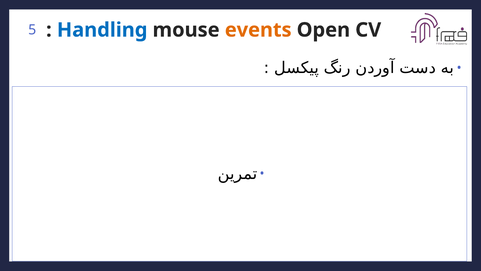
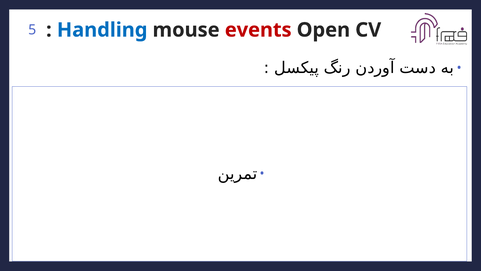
events colour: orange -> red
